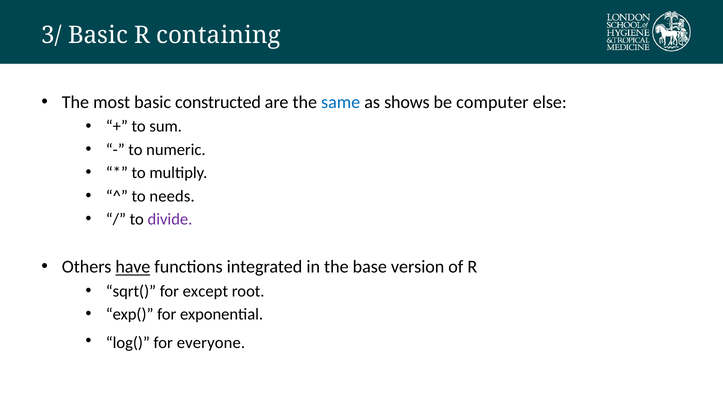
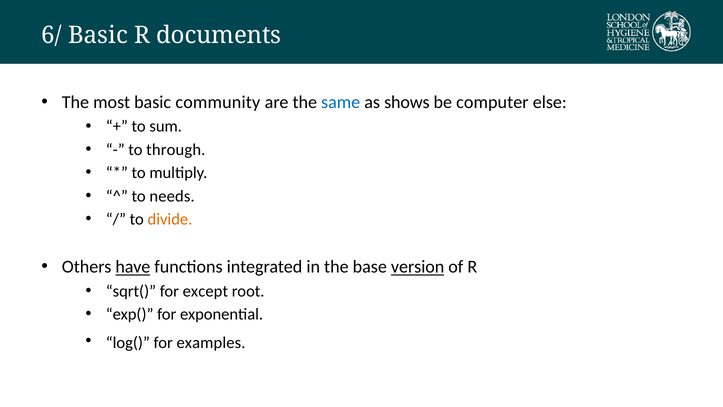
3/: 3/ -> 6/
containing: containing -> documents
constructed: constructed -> community
numeric: numeric -> through
divide colour: purple -> orange
version underline: none -> present
everyone: everyone -> examples
